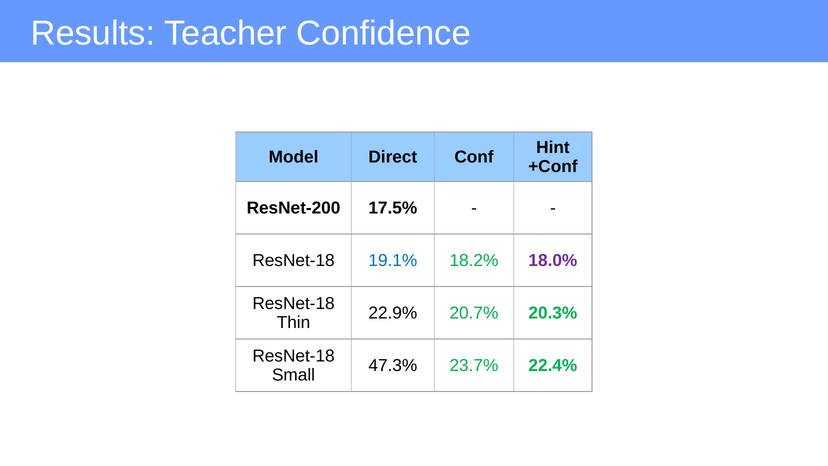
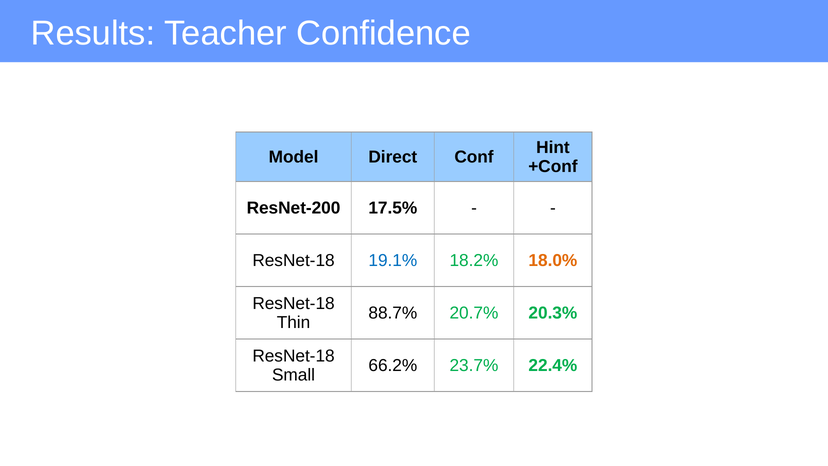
18.0% colour: purple -> orange
22.9%: 22.9% -> 88.7%
47.3%: 47.3% -> 66.2%
